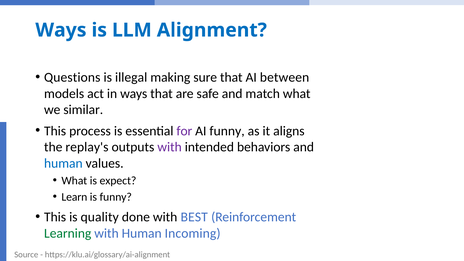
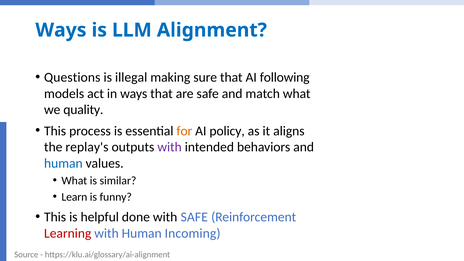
between: between -> following
similar: similar -> quality
for colour: purple -> orange
AI funny: funny -> policy
expect: expect -> similar
quality: quality -> helpful
with BEST: BEST -> SAFE
Learning colour: green -> red
